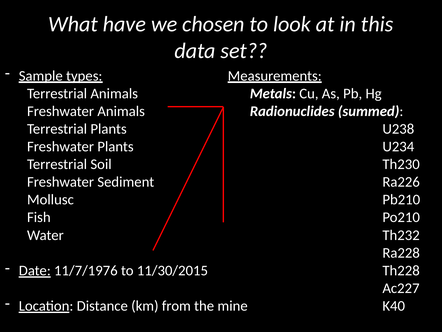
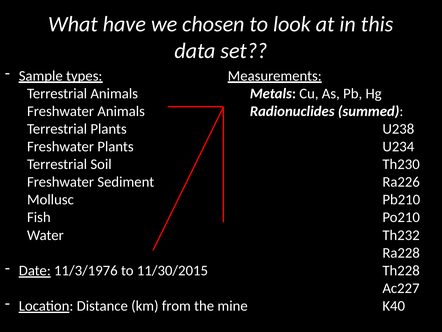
11/7/1976: 11/7/1976 -> 11/3/1976
